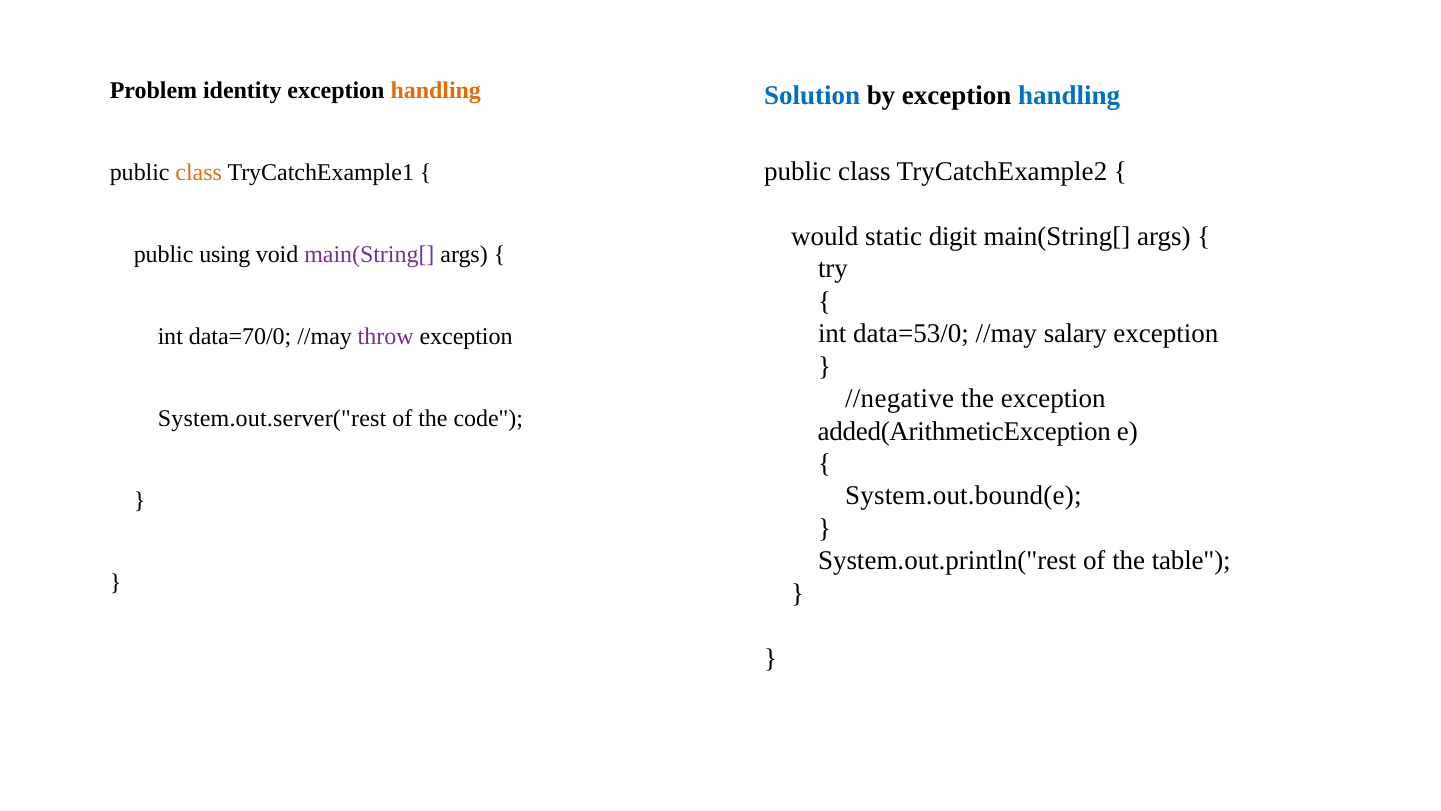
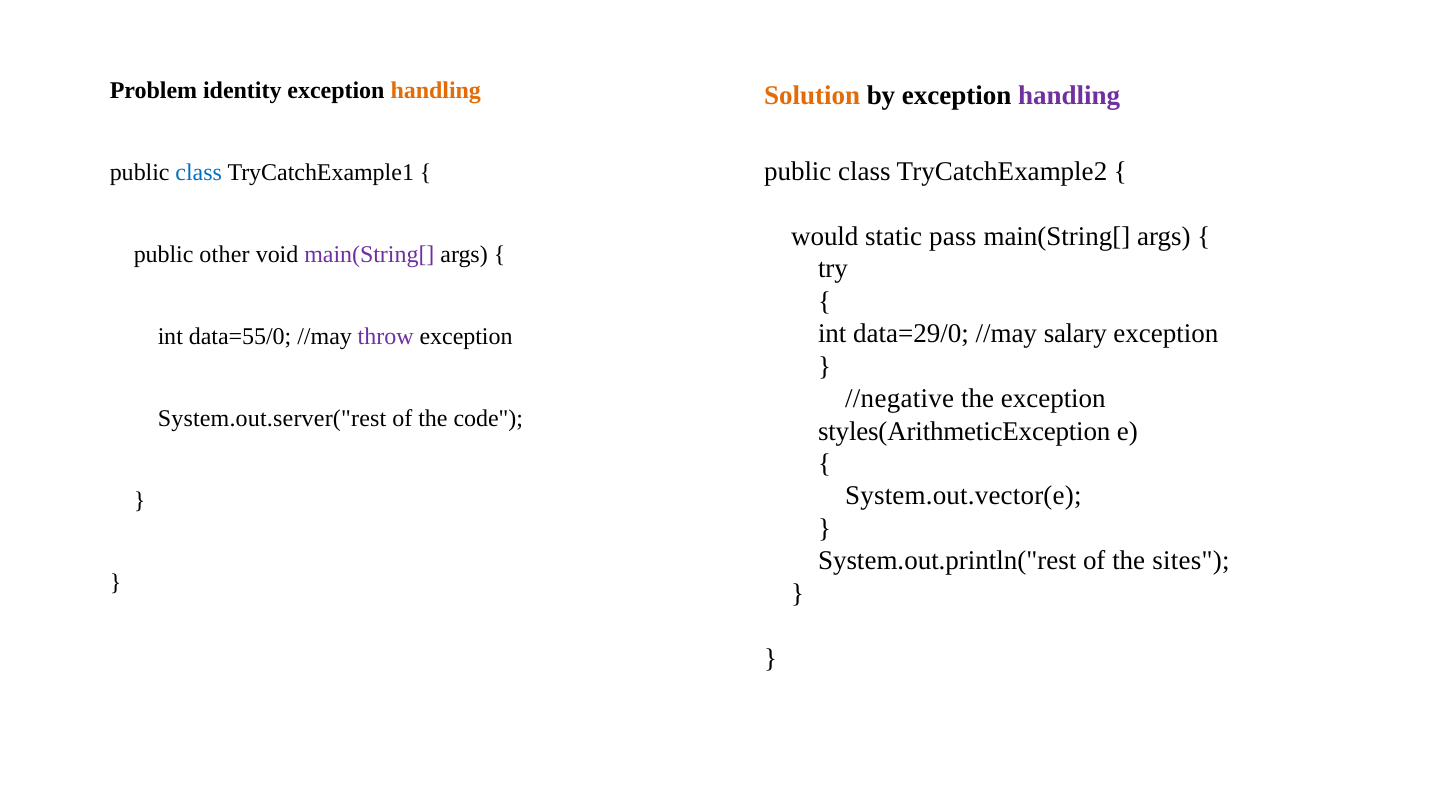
Solution colour: blue -> orange
handling at (1069, 96) colour: blue -> purple
class at (199, 173) colour: orange -> blue
digit: digit -> pass
using: using -> other
data=53/0: data=53/0 -> data=29/0
data=70/0: data=70/0 -> data=55/0
added(ArithmeticException: added(ArithmeticException -> styles(ArithmeticException
System.out.bound(e: System.out.bound(e -> System.out.vector(e
table: table -> sites
